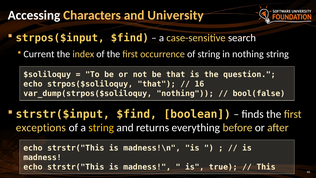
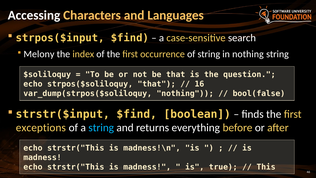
University: University -> Languages
Current: Current -> Melony
string at (101, 128) colour: yellow -> light blue
